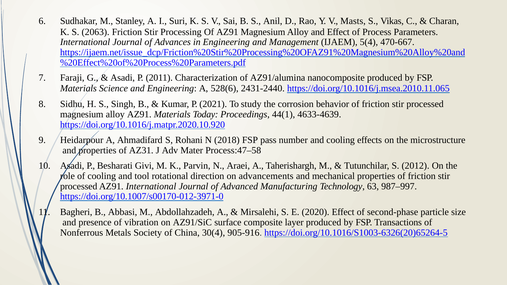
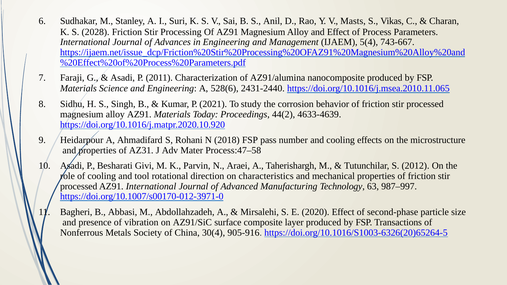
2063: 2063 -> 2028
470-667: 470-667 -> 743-667
44(1: 44(1 -> 44(2
advancements: advancements -> characteristics
